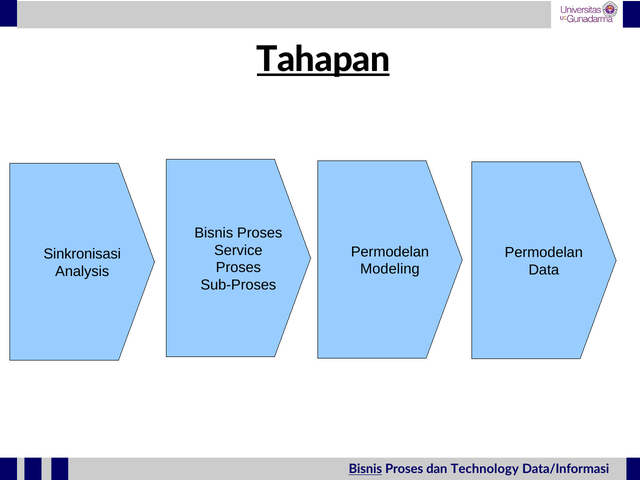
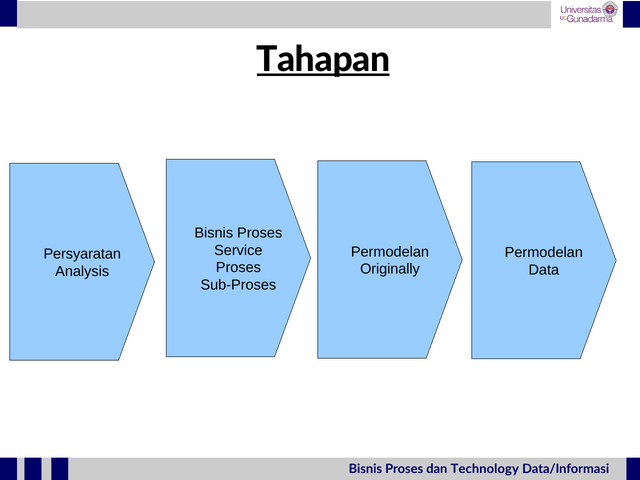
Sinkronisasi: Sinkronisasi -> Persyaratan
Modeling: Modeling -> Originally
Bisnis at (365, 469) underline: present -> none
